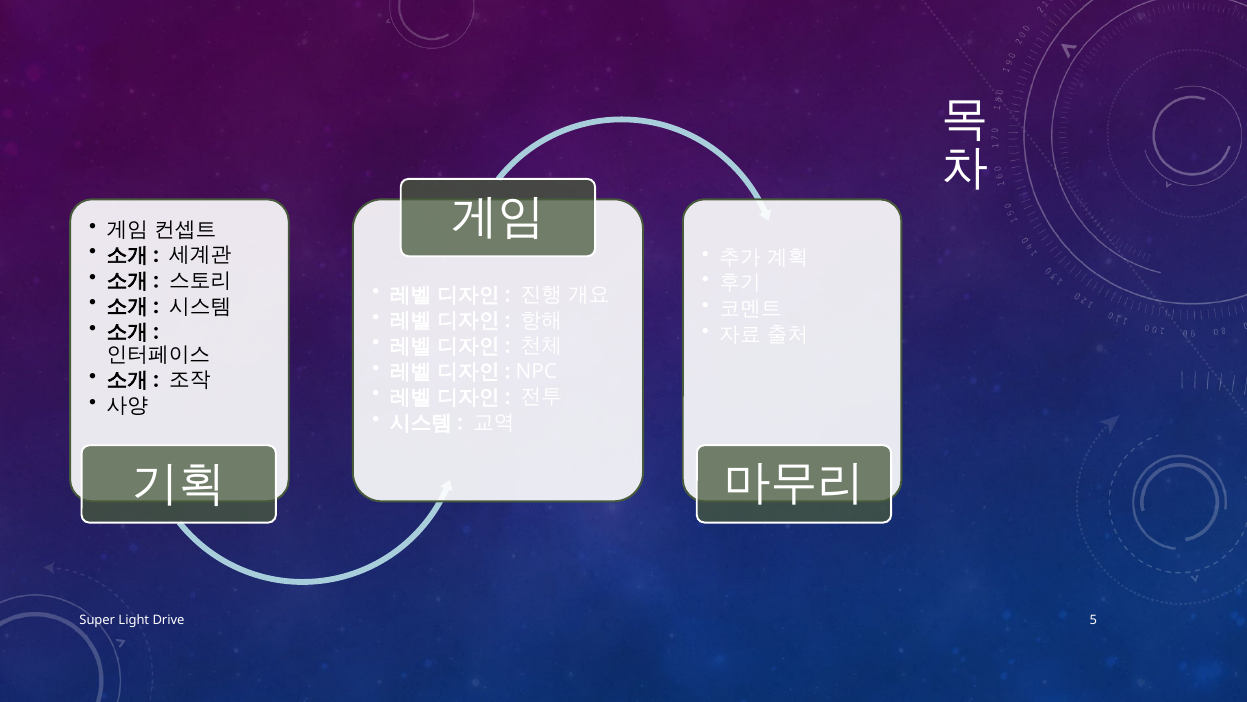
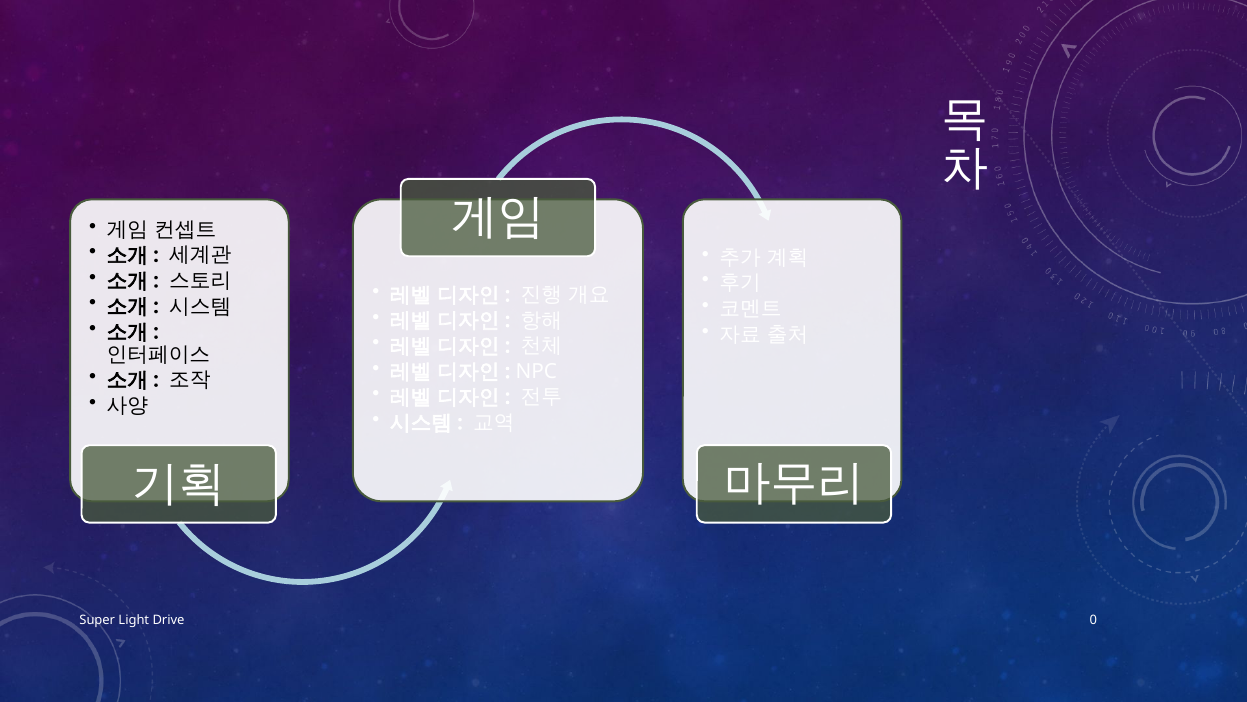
5: 5 -> 0
